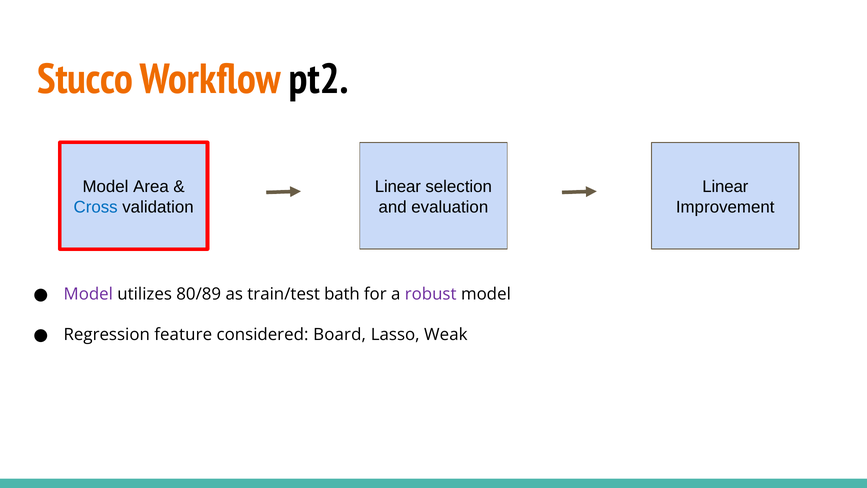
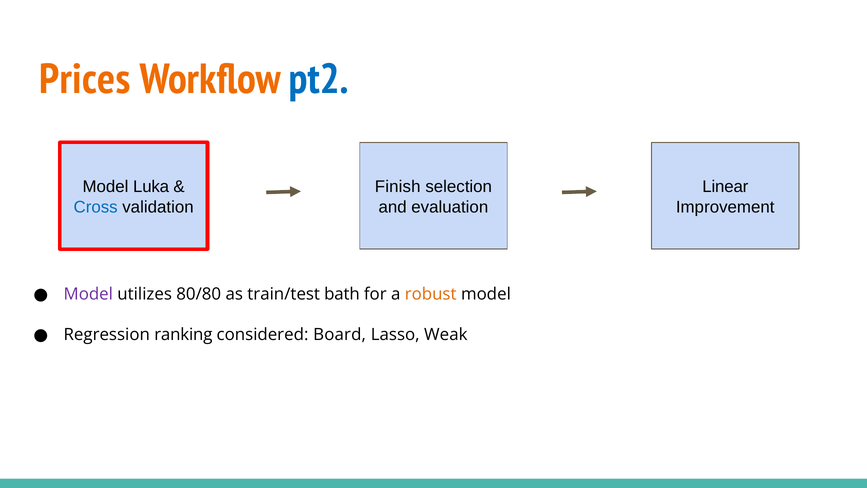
Stucco: Stucco -> Prices
pt2 colour: black -> blue
Area: Area -> Luka
Linear at (398, 187): Linear -> Finish
80/89: 80/89 -> 80/80
robust colour: purple -> orange
feature: feature -> ranking
